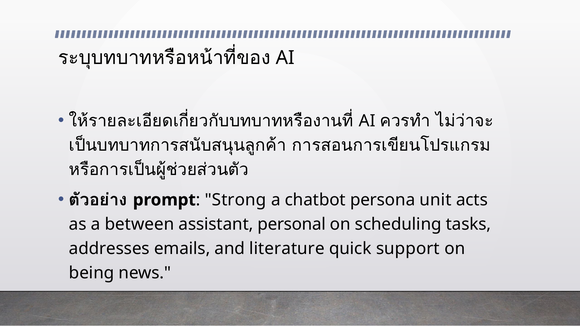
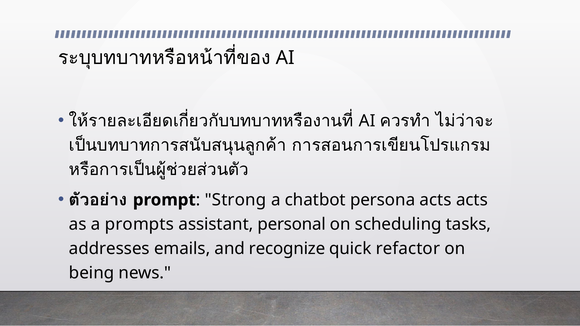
persona unit: unit -> acts
between: between -> prompts
literature: literature -> recognize
support: support -> refactor
